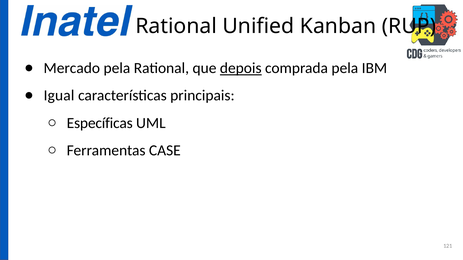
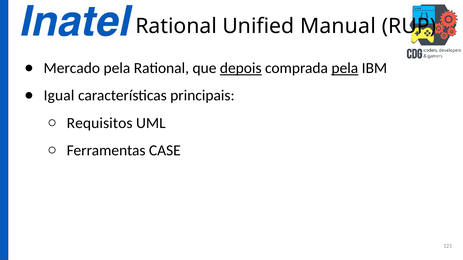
Kanban: Kanban -> Manual
pela at (345, 68) underline: none -> present
Específicas: Específicas -> Requisitos
